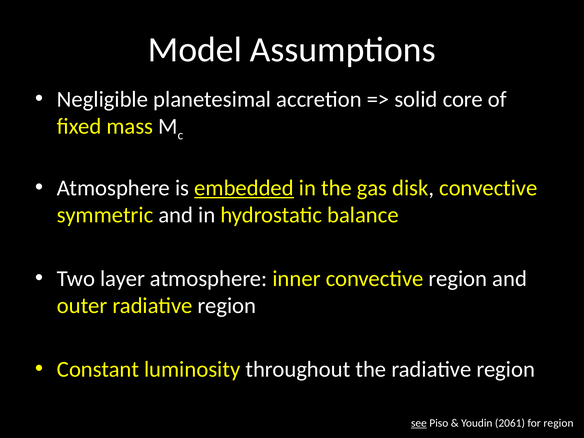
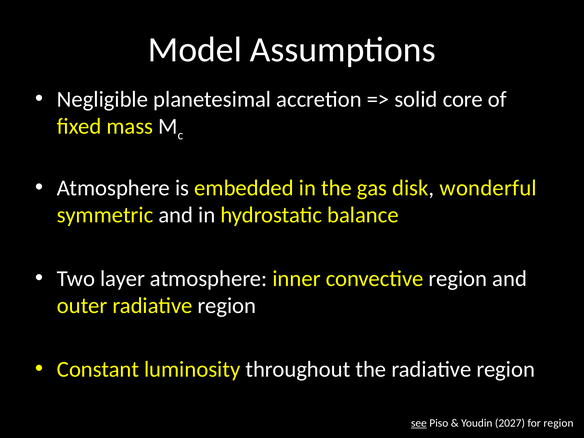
embedded underline: present -> none
disk convective: convective -> wonderful
2061: 2061 -> 2027
